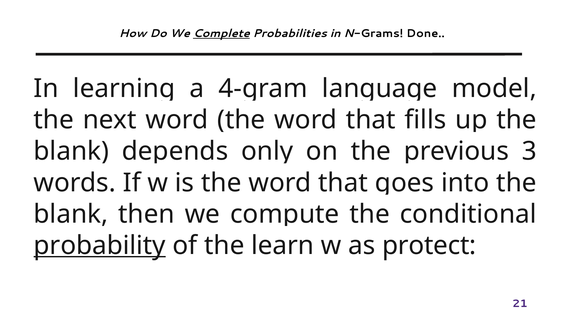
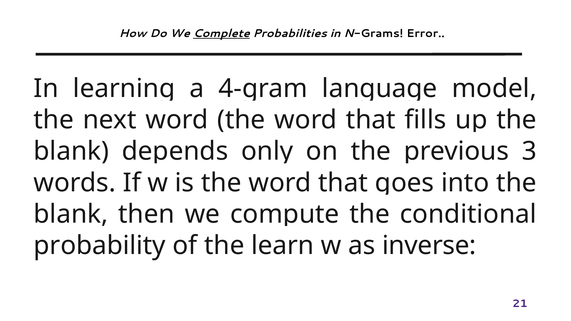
Done: Done -> Error
probability underline: present -> none
protect: protect -> inverse
